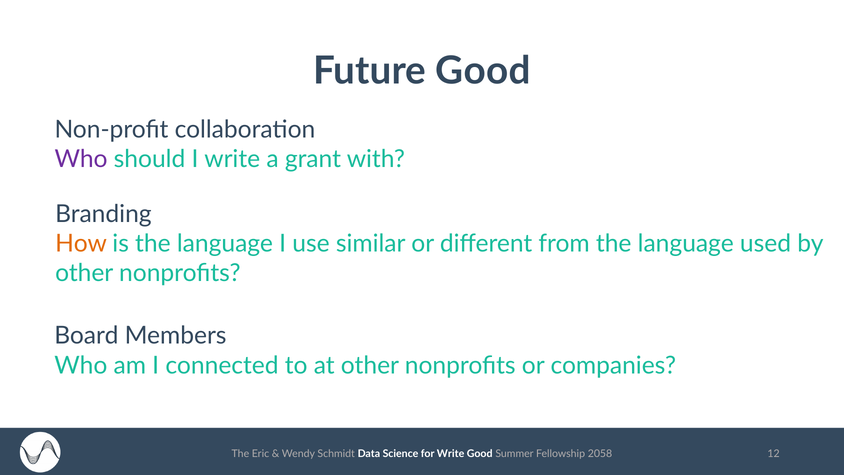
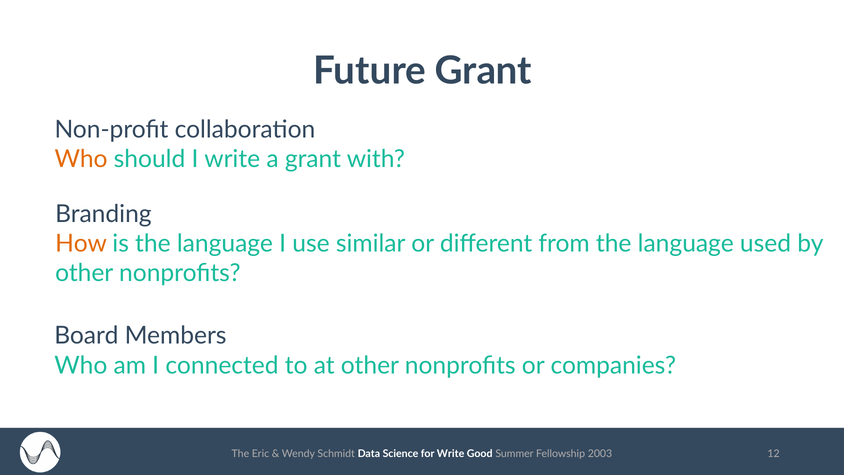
Future Good: Good -> Grant
Who at (81, 159) colour: purple -> orange
2058: 2058 -> 2003
